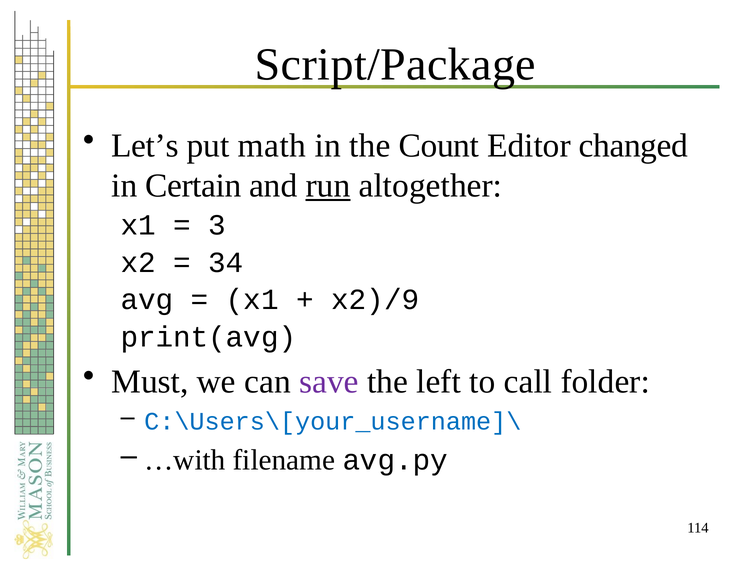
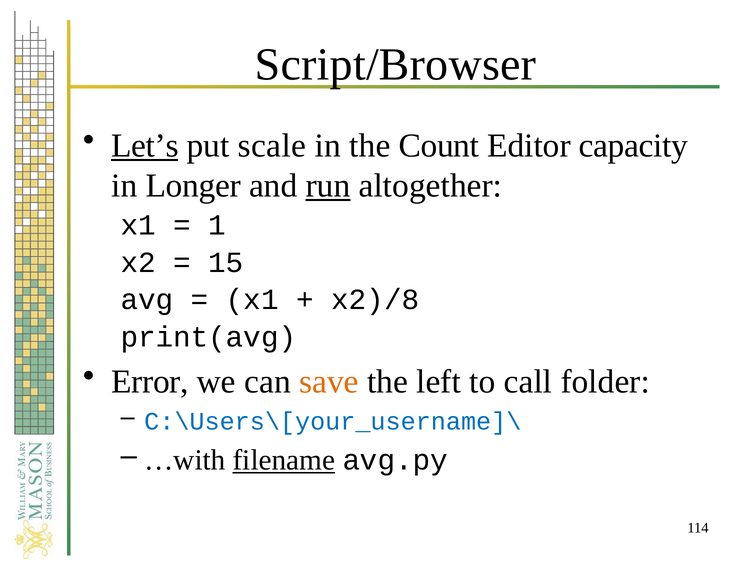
Script/Package: Script/Package -> Script/Browser
Let’s underline: none -> present
math: math -> scale
changed: changed -> capacity
Certain: Certain -> Longer
3: 3 -> 1
34: 34 -> 15
x2)/9: x2)/9 -> x2)/8
Must: Must -> Error
save colour: purple -> orange
filename underline: none -> present
